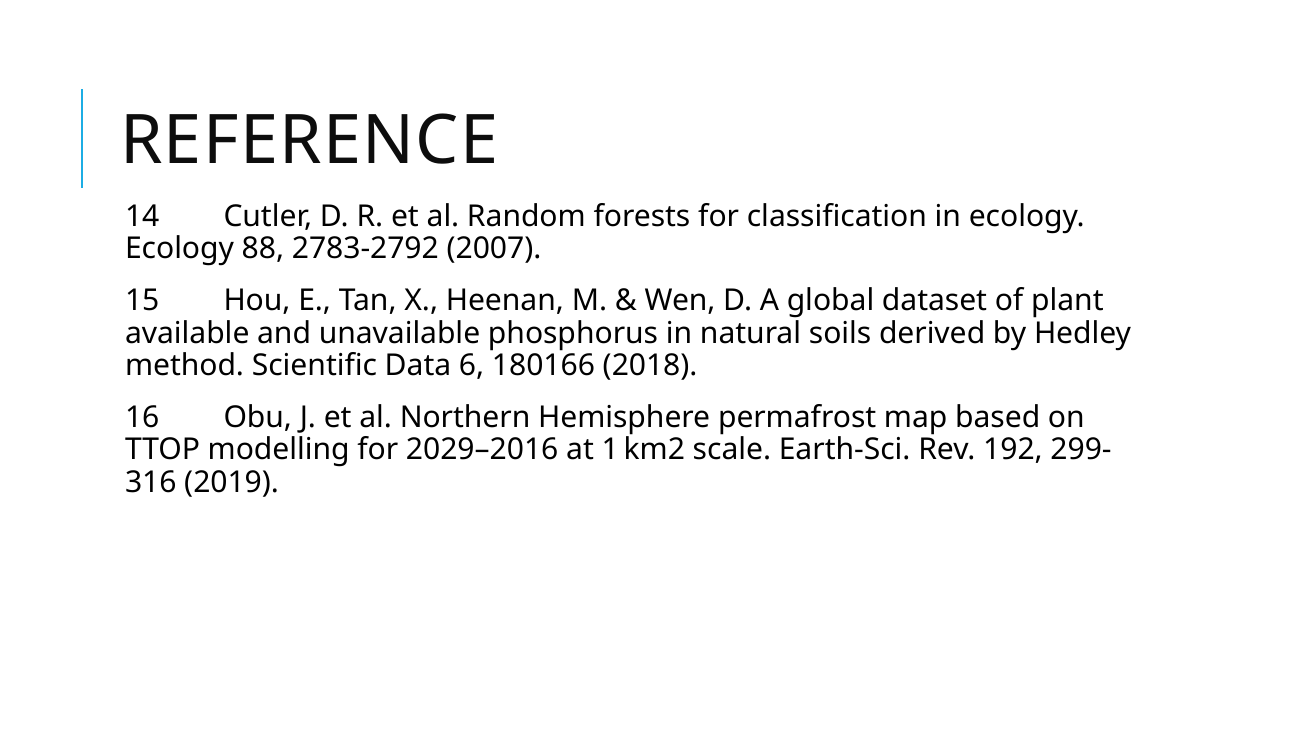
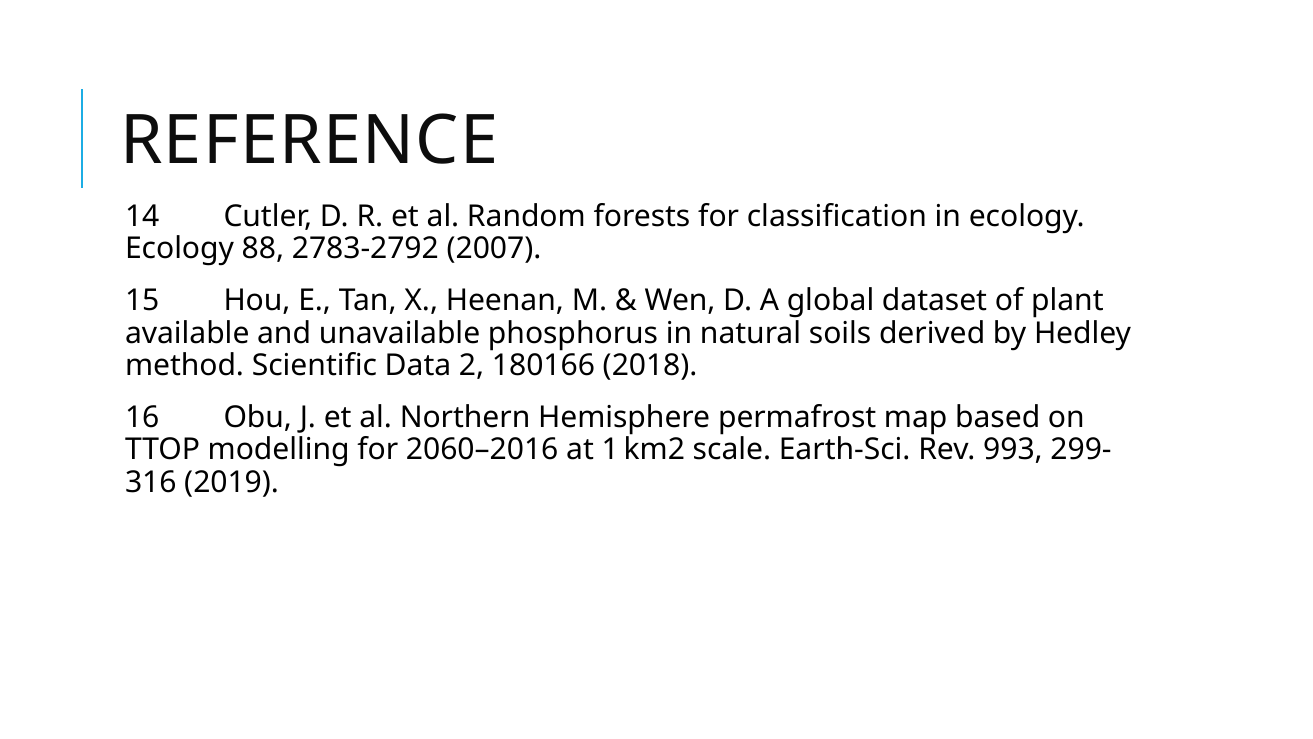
6: 6 -> 2
2029–2016: 2029–2016 -> 2060–2016
192: 192 -> 993
